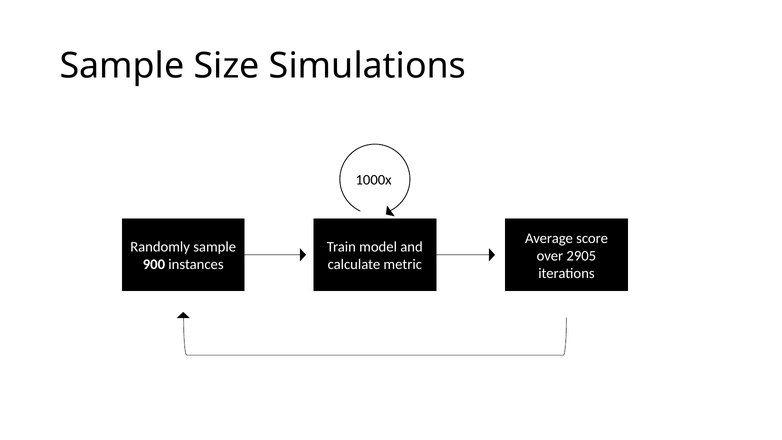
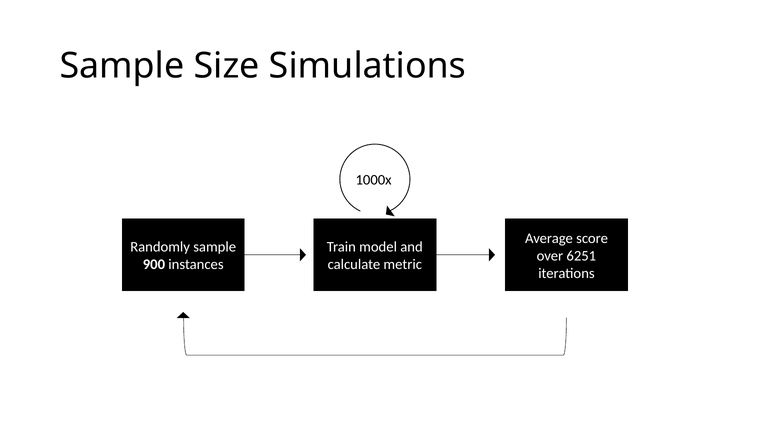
2905: 2905 -> 6251
